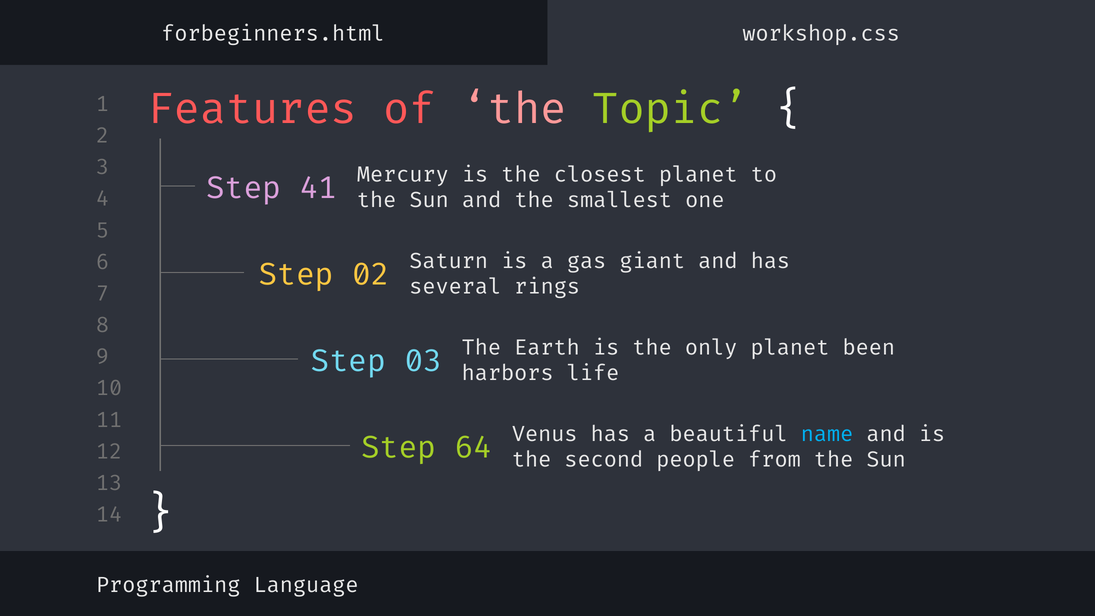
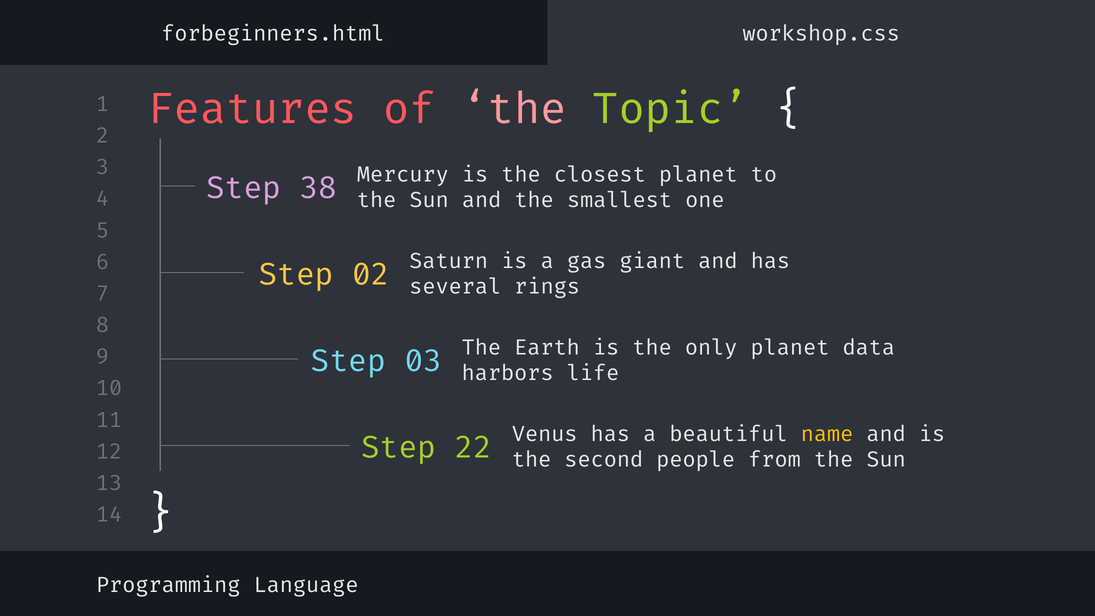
41: 41 -> 38
been: been -> data
64: 64 -> 22
name colour: light blue -> yellow
